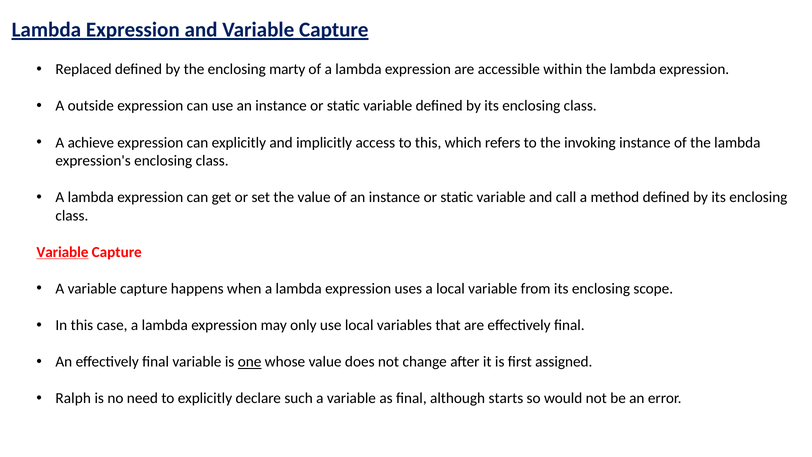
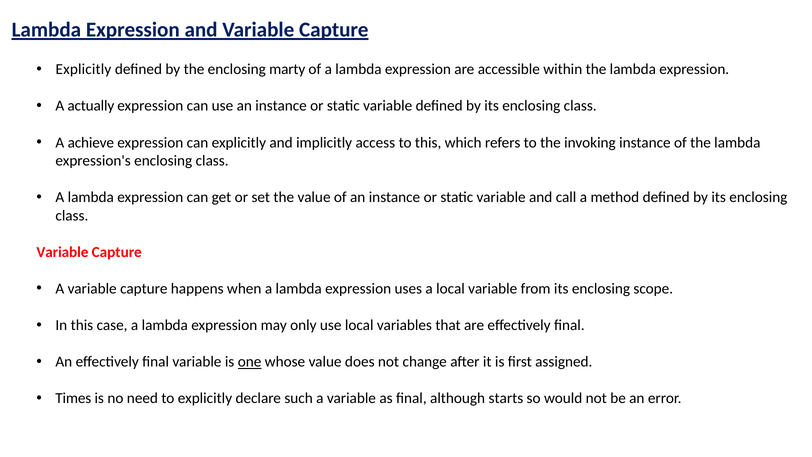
Replaced at (84, 69): Replaced -> Explicitly
outside: outside -> actually
Variable at (62, 252) underline: present -> none
Ralph: Ralph -> Times
